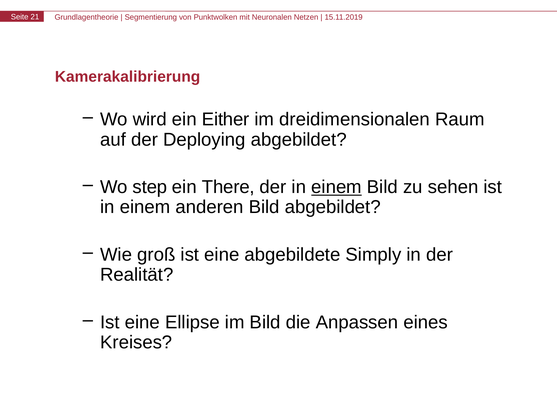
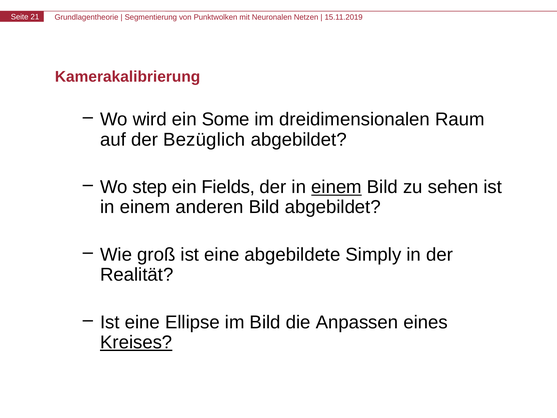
Either: Either -> Some
Deploying: Deploying -> Bezüglich
There: There -> Fields
Kreises underline: none -> present
